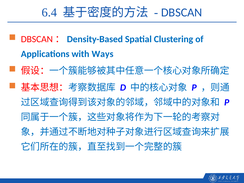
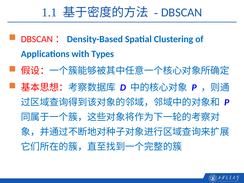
6.4: 6.4 -> 1.1
Ways: Ways -> Types
